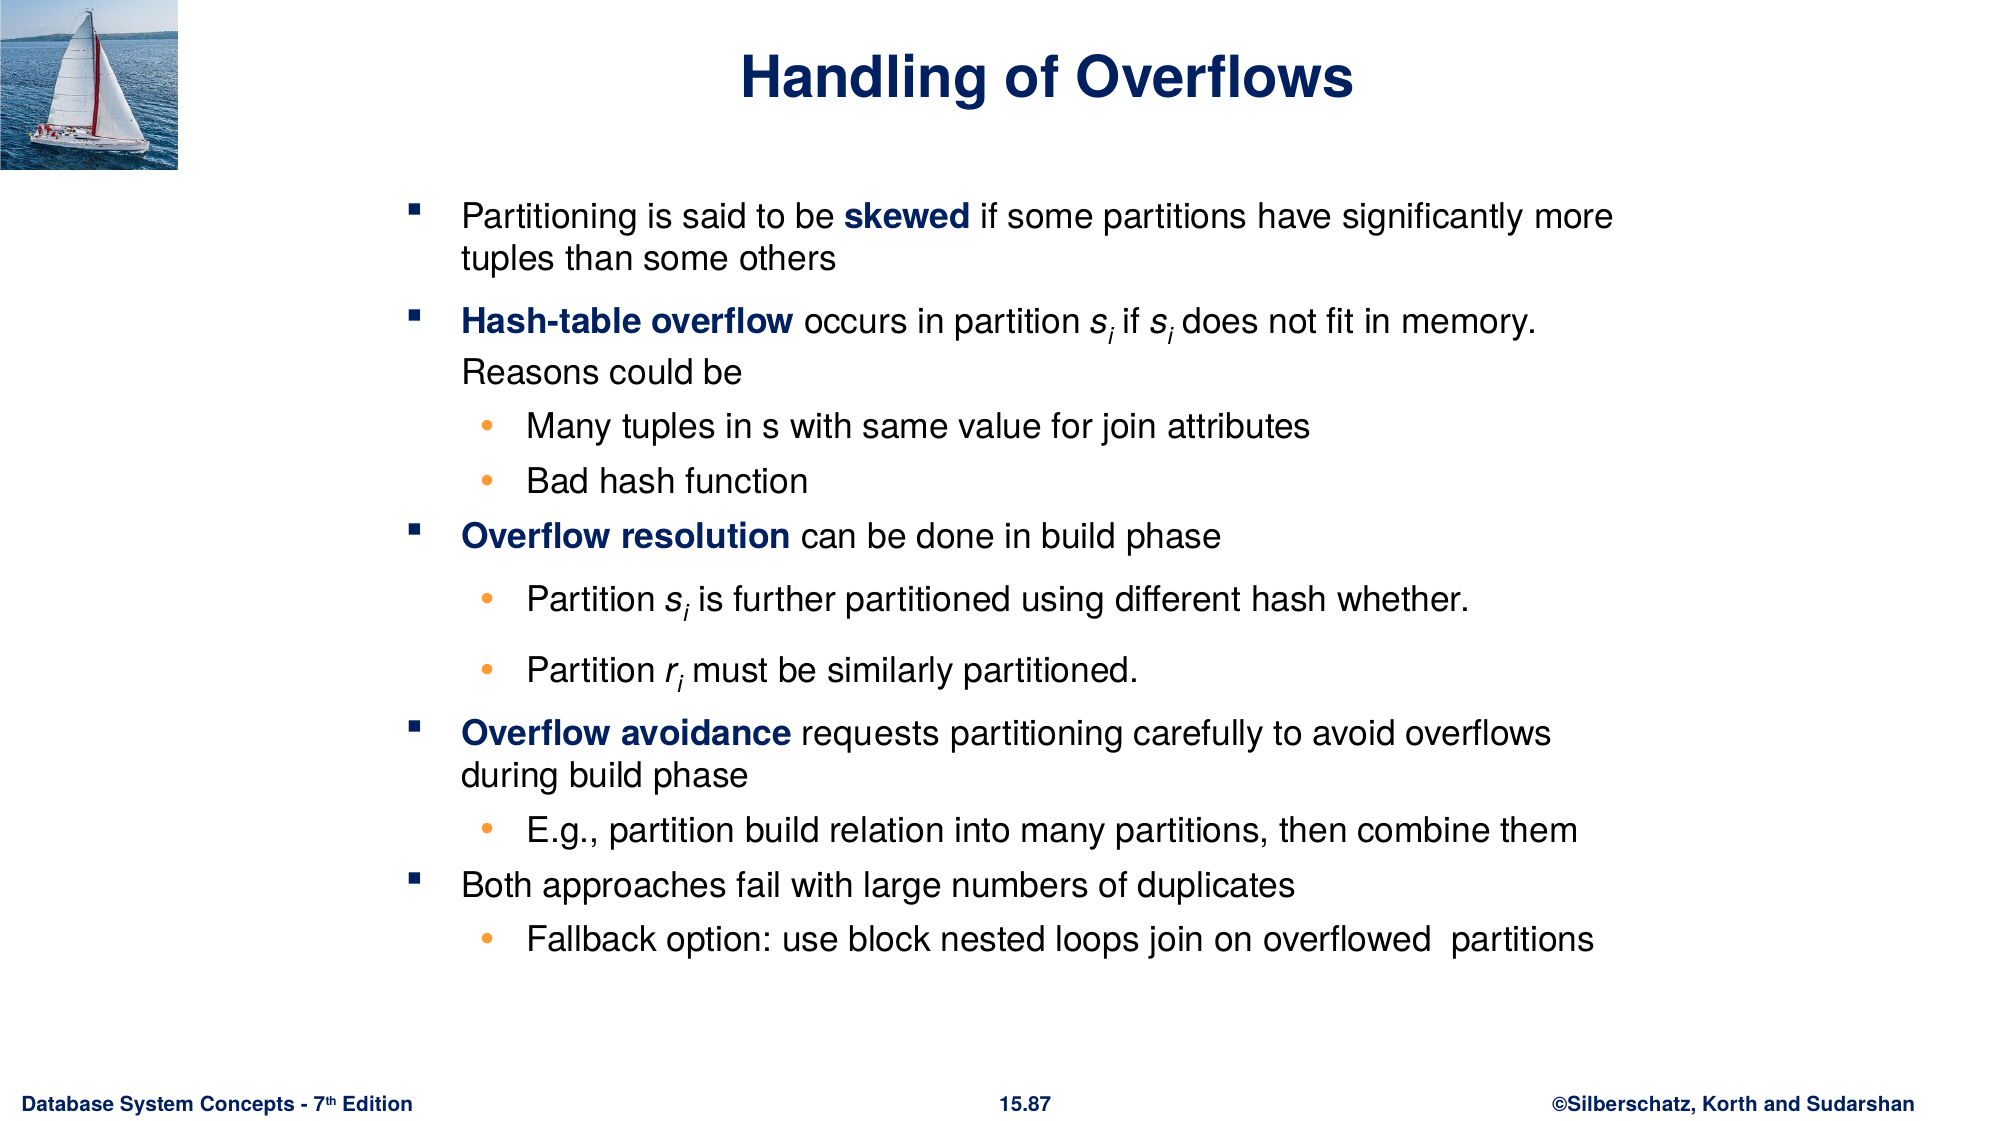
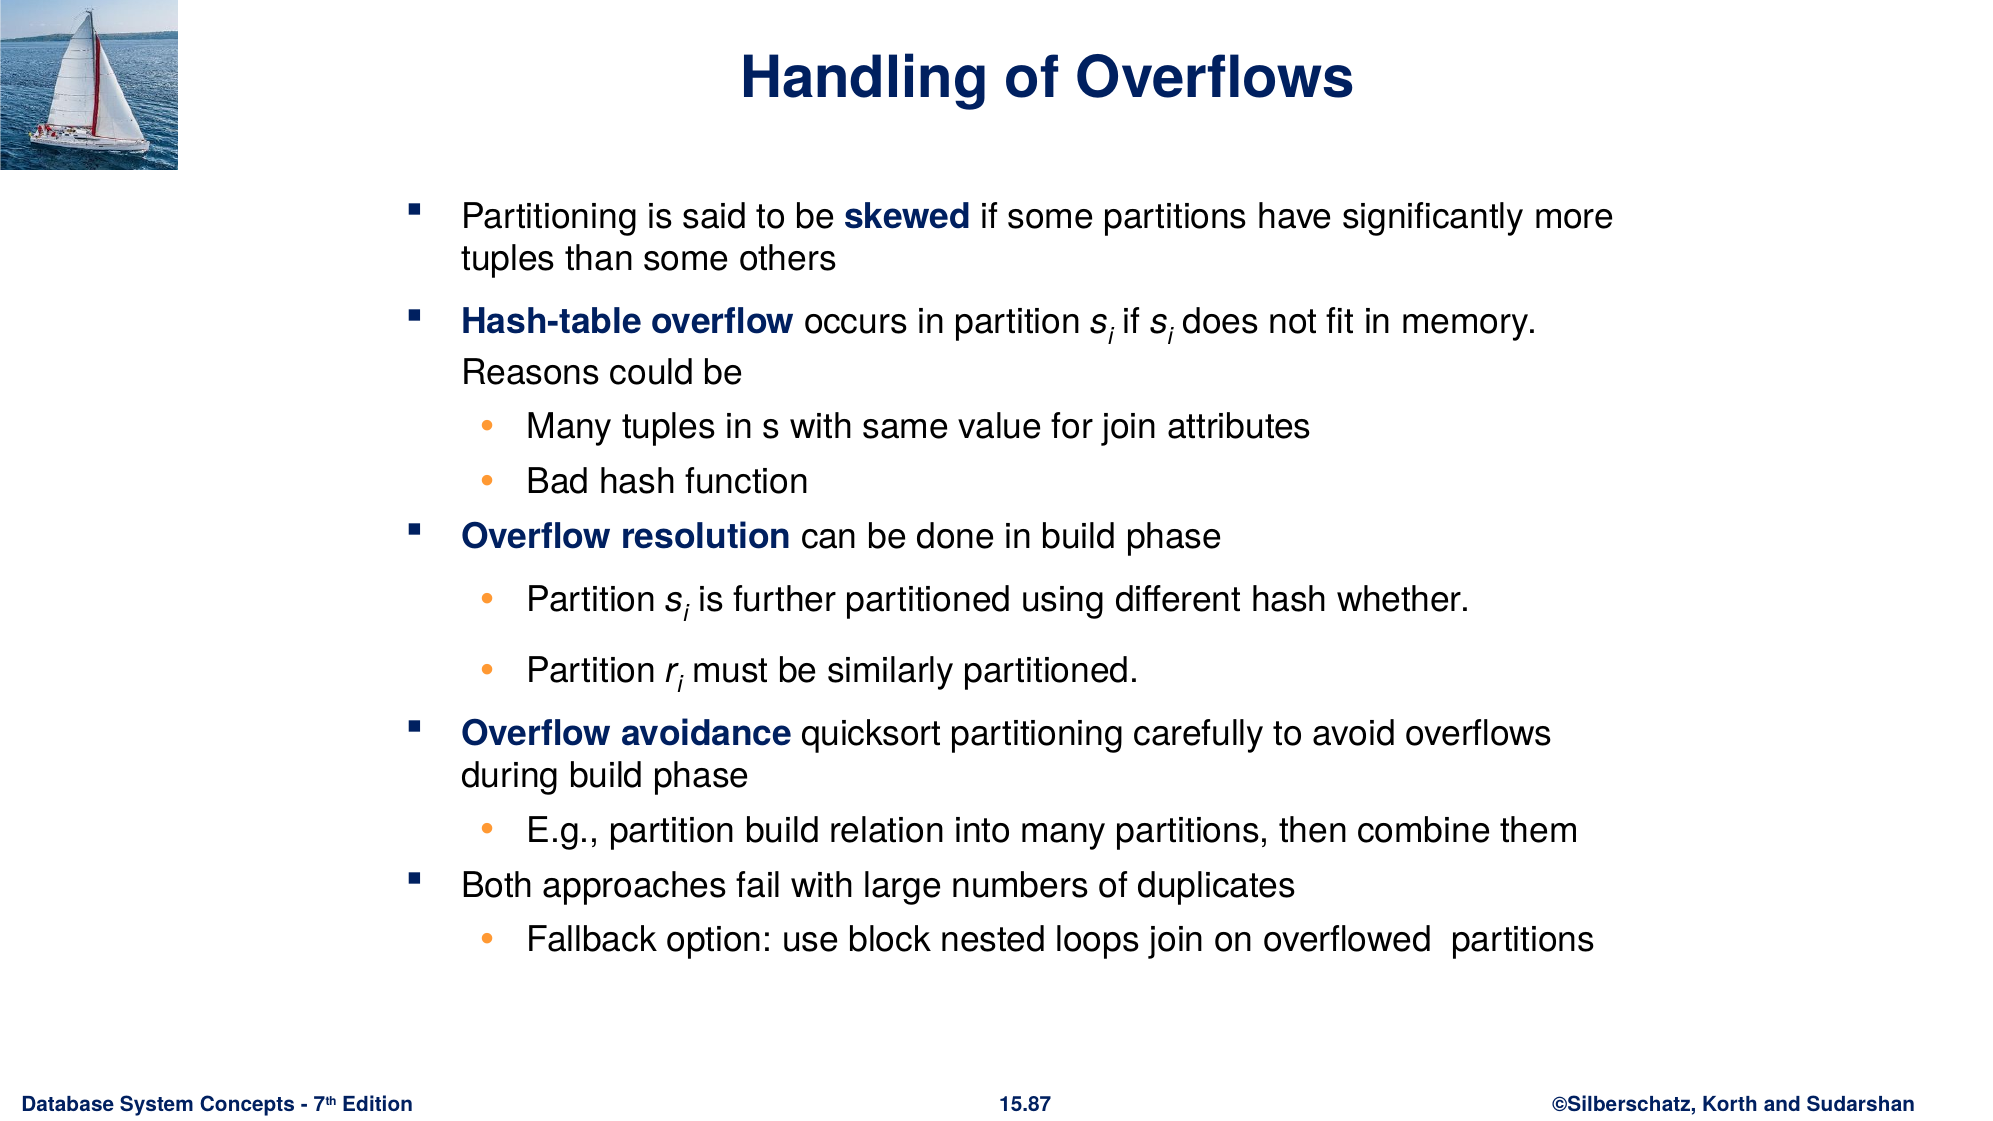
requests: requests -> quicksort
